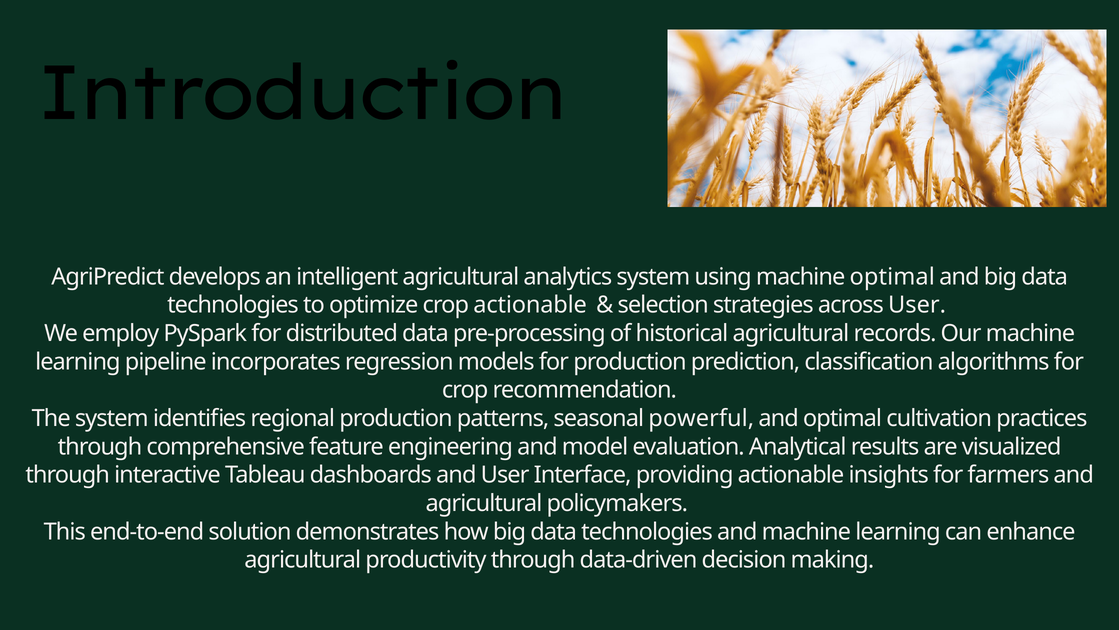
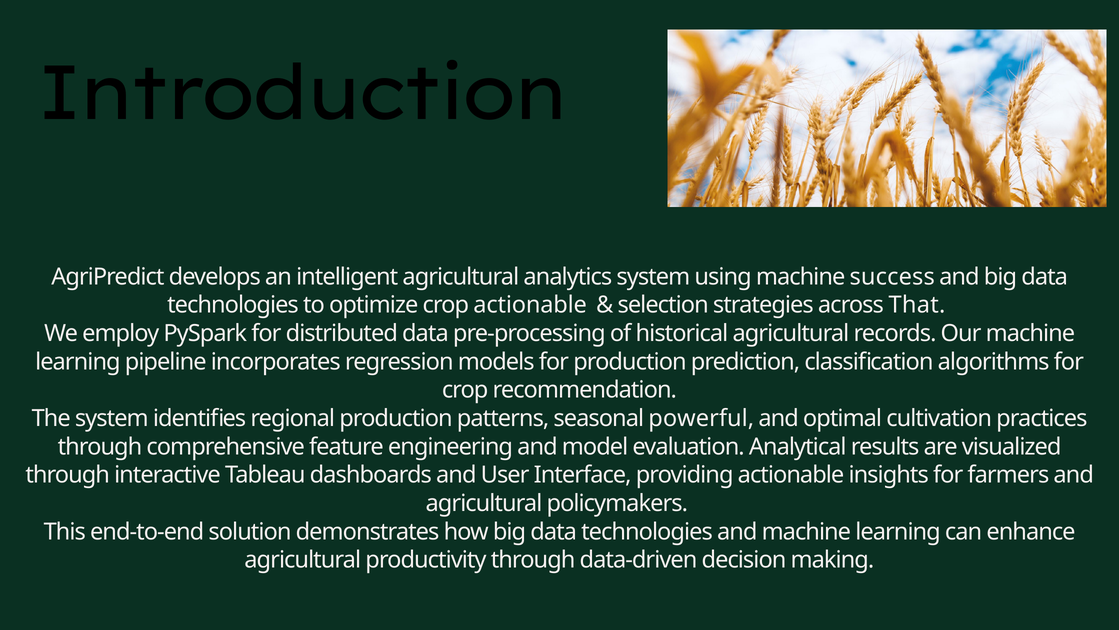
machine optimal: optimal -> success
across User: User -> That
